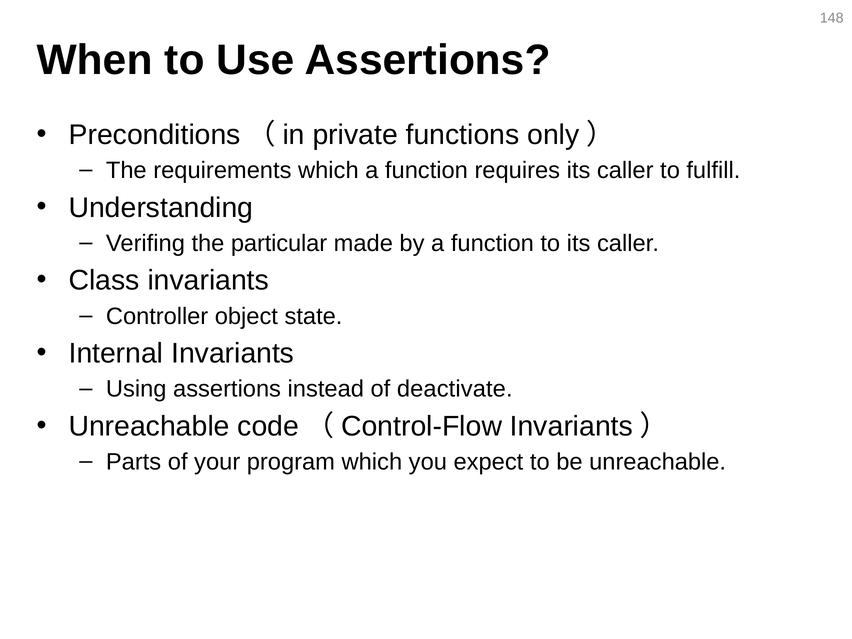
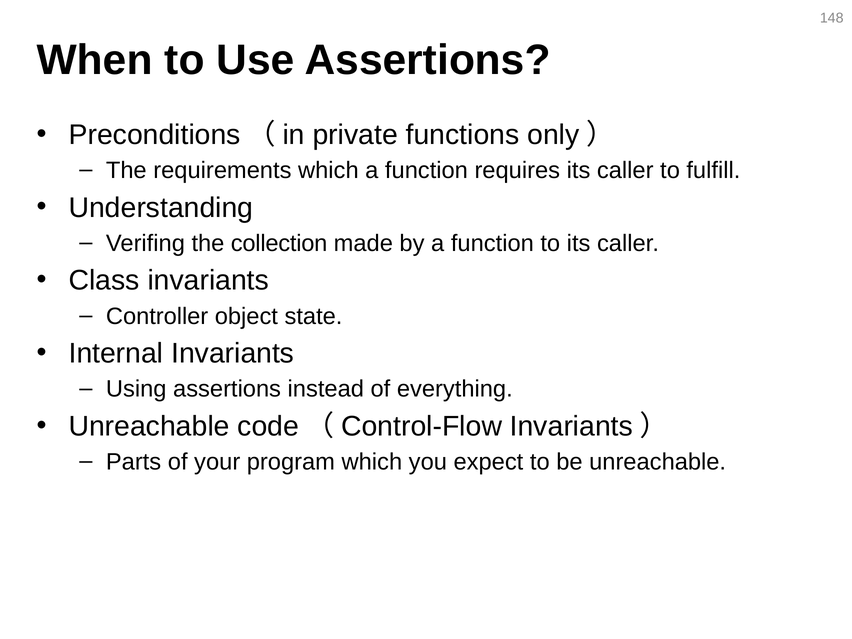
particular: particular -> collection
deactivate: deactivate -> everything
